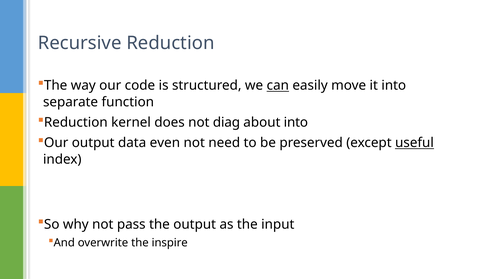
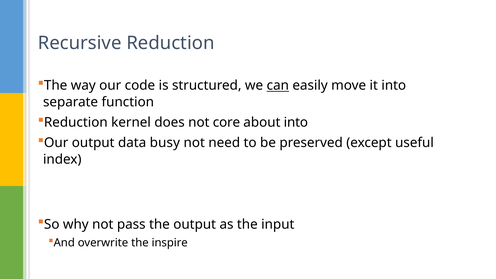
diag: diag -> core
even: even -> busy
useful underline: present -> none
